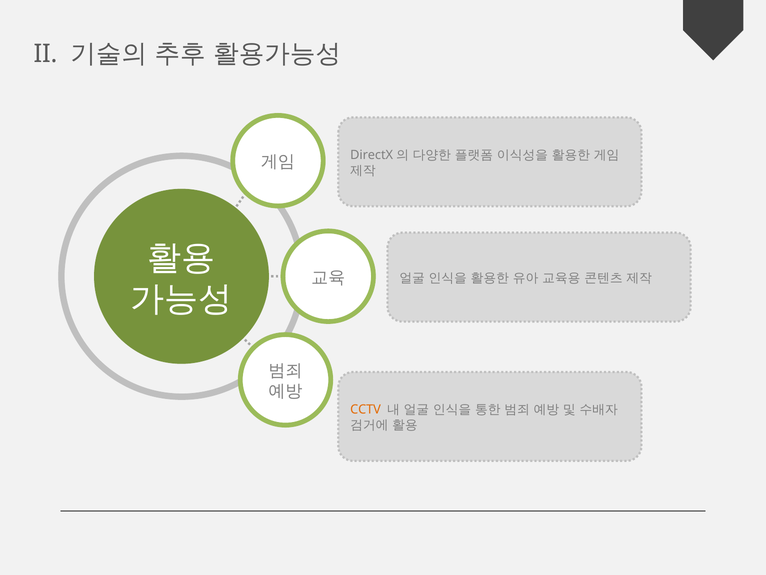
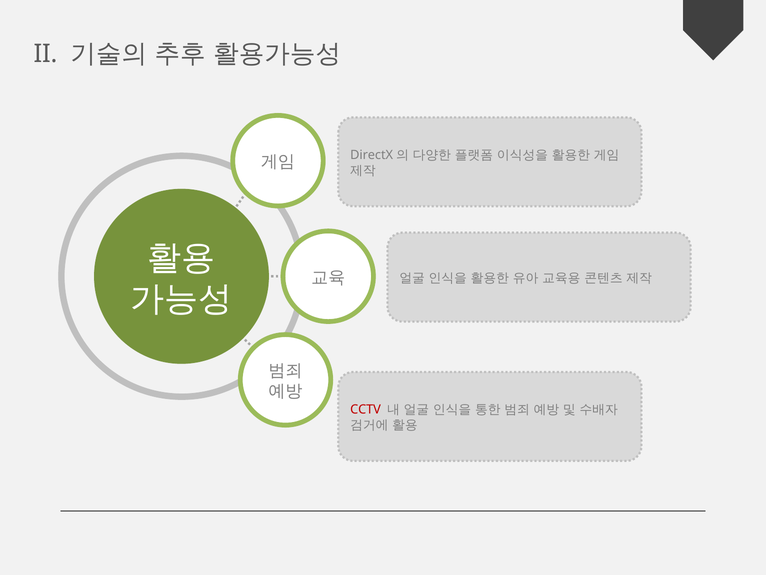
CCTV colour: orange -> red
